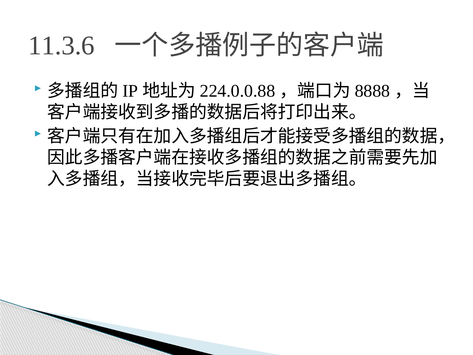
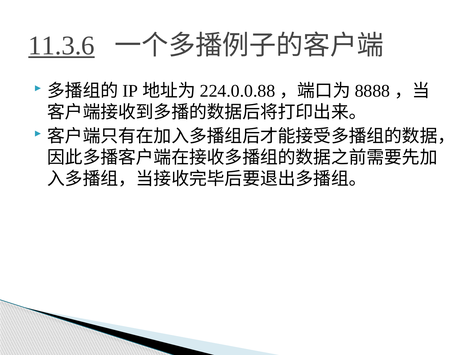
11.3.6 underline: none -> present
